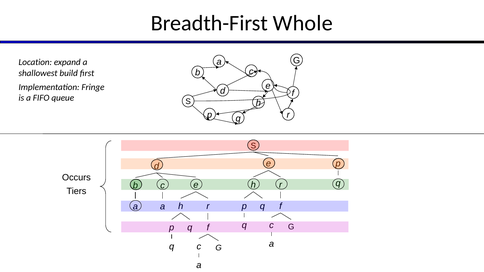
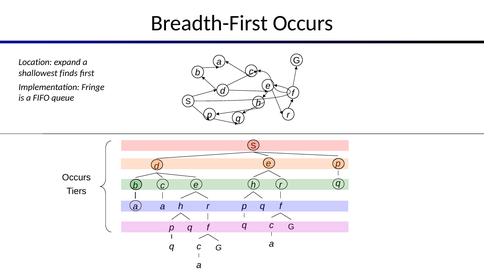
Breadth-First Whole: Whole -> Occurs
build: build -> finds
